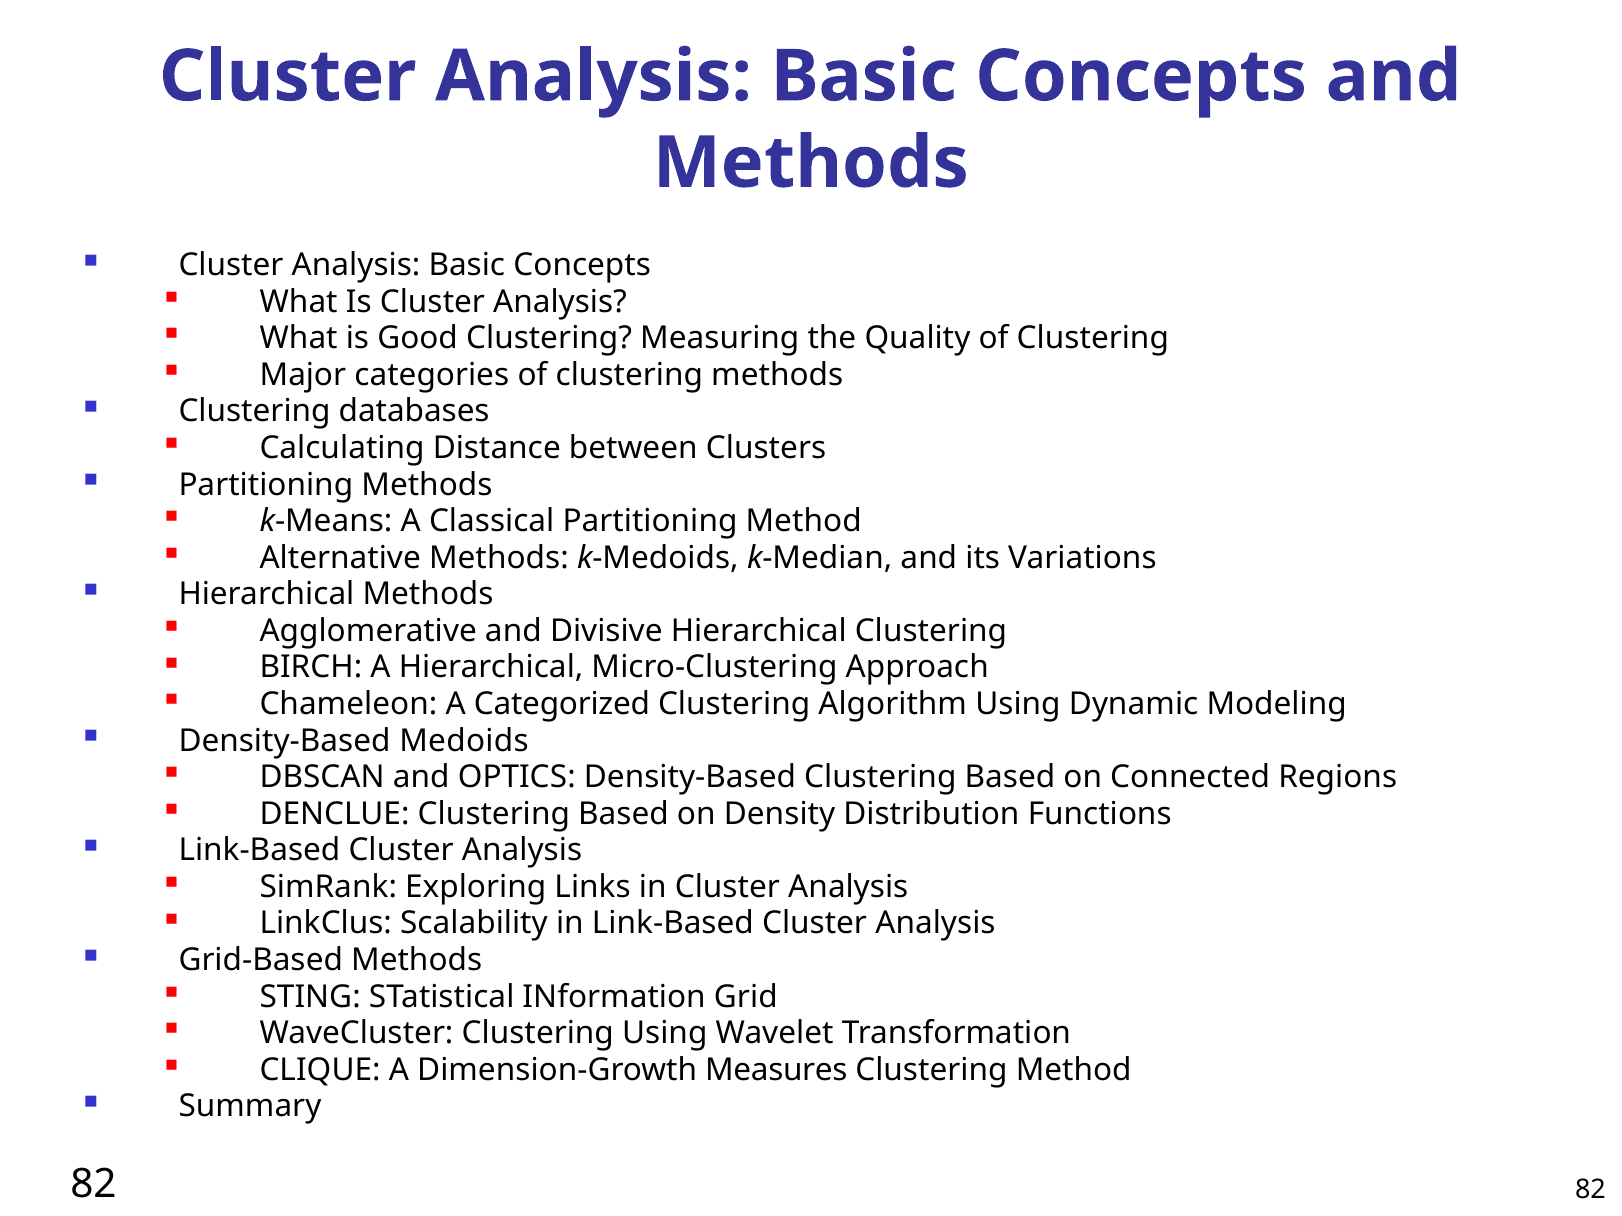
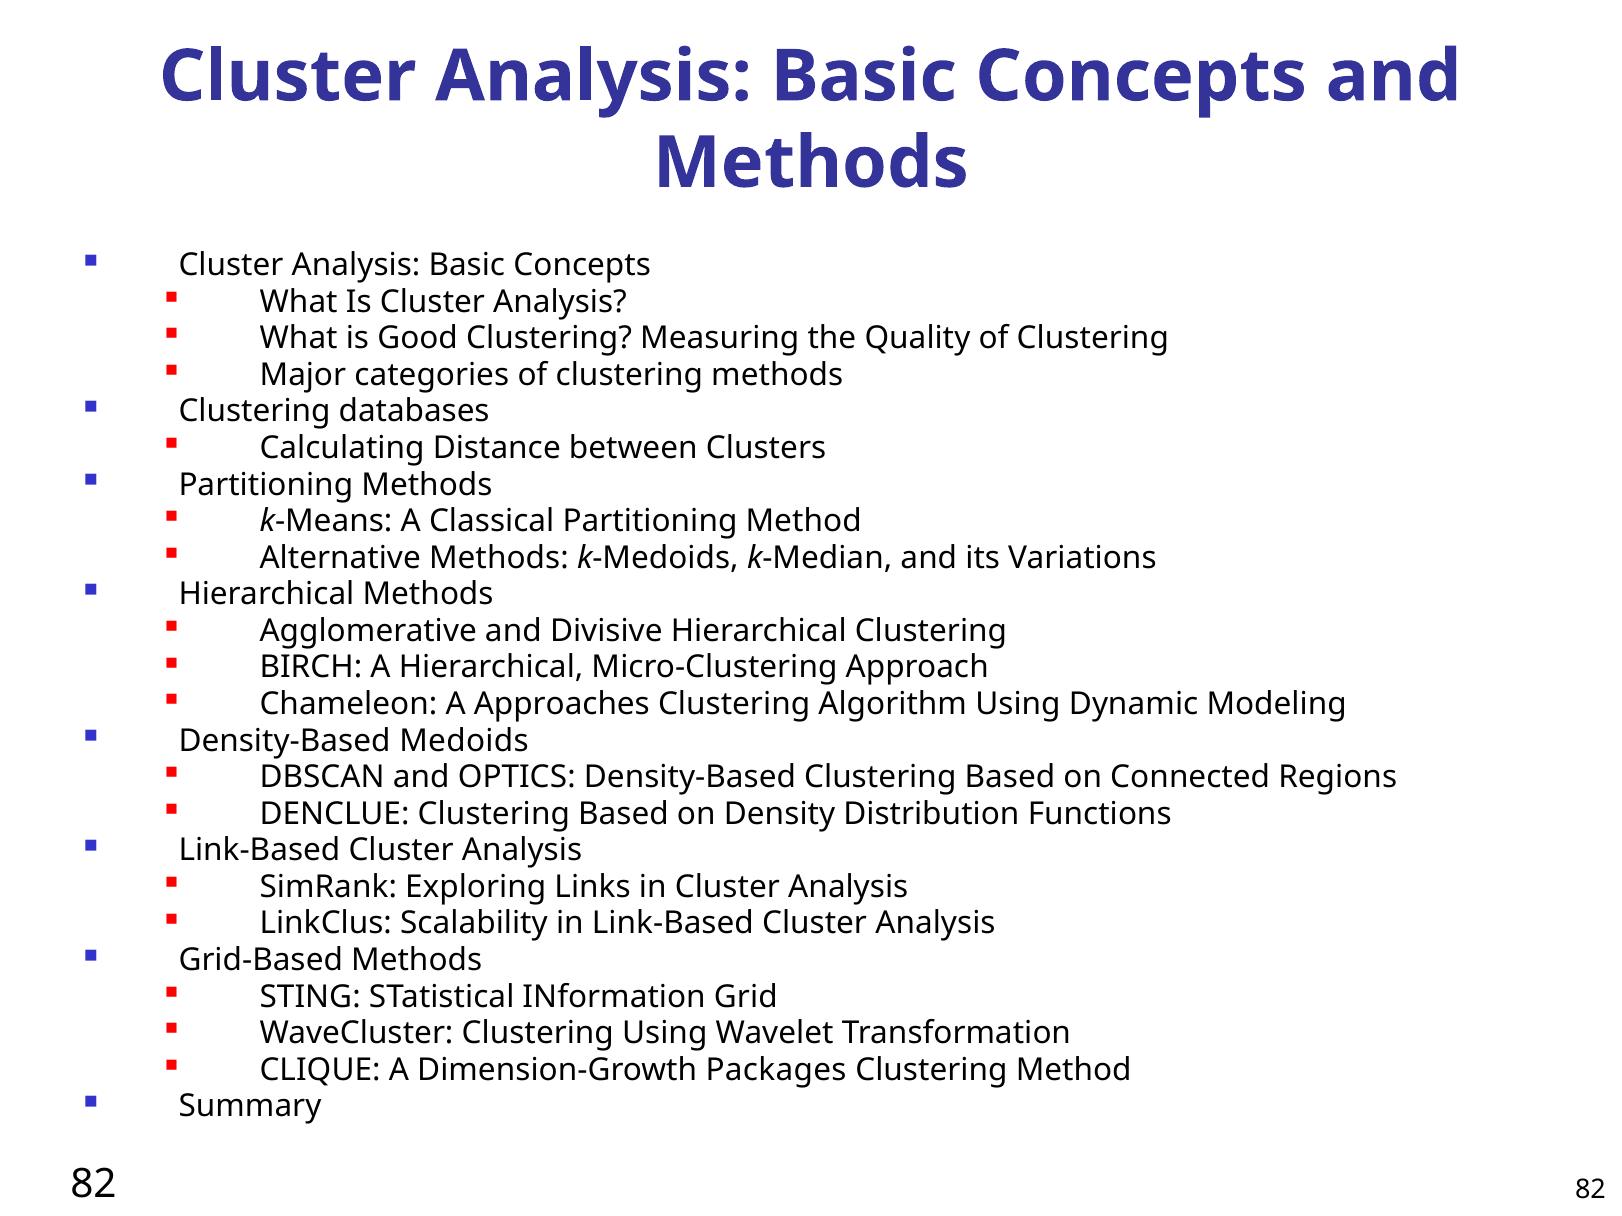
Categorized: Categorized -> Approaches
Measures: Measures -> Packages
